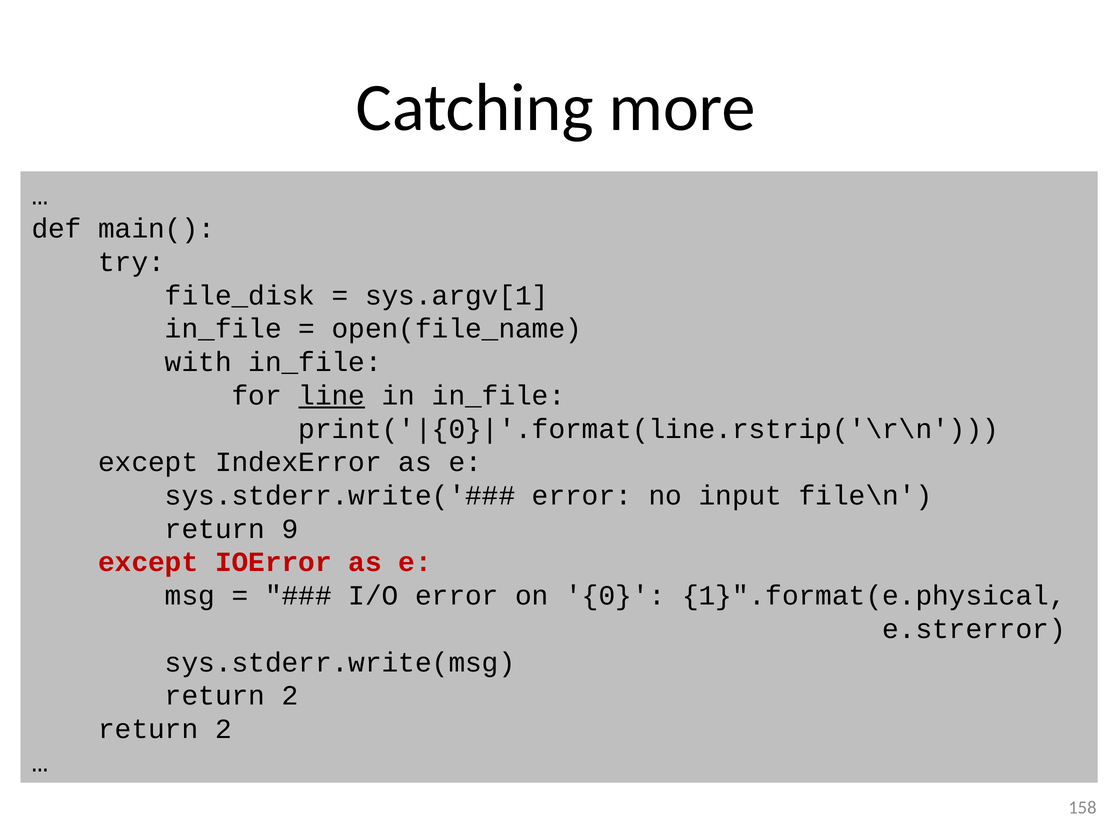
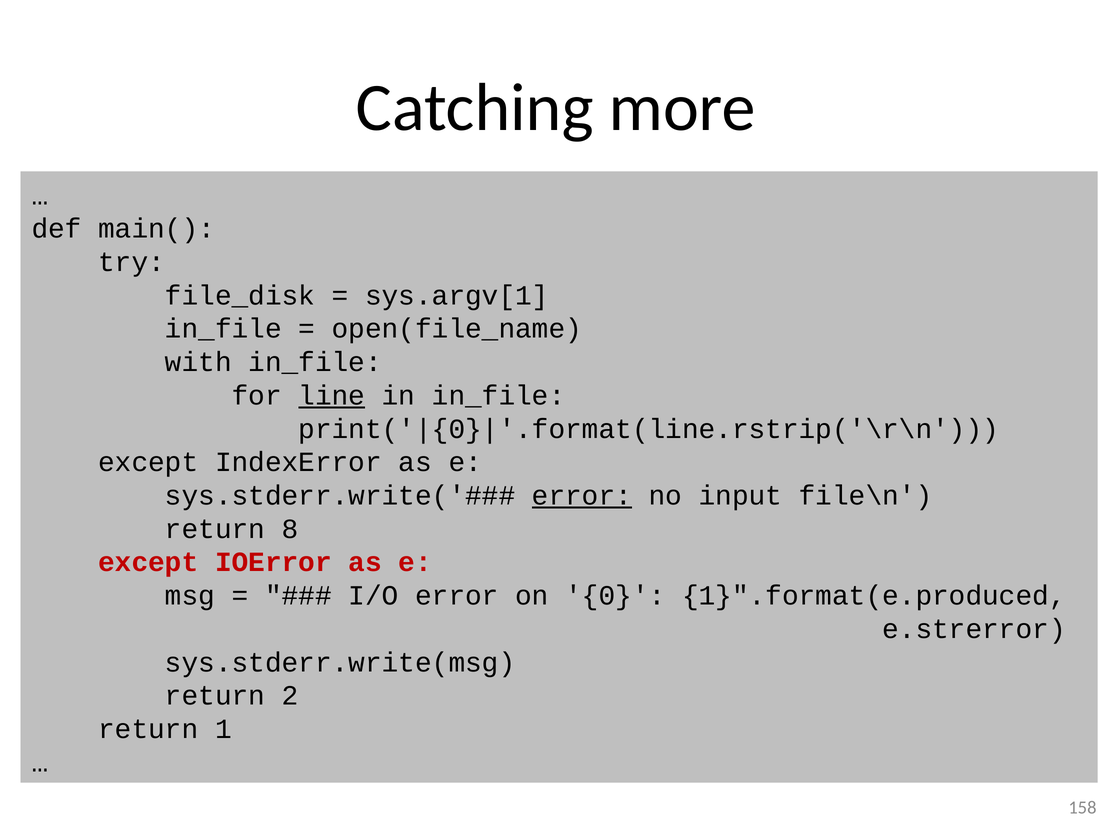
error at (582, 496) underline: none -> present
9: 9 -> 8
1}".format(e.physical: 1}".format(e.physical -> 1}".format(e.produced
2 at (223, 729): 2 -> 1
